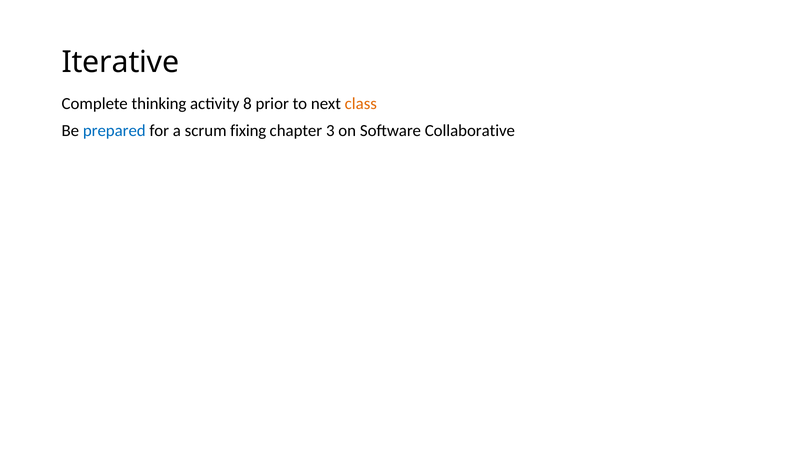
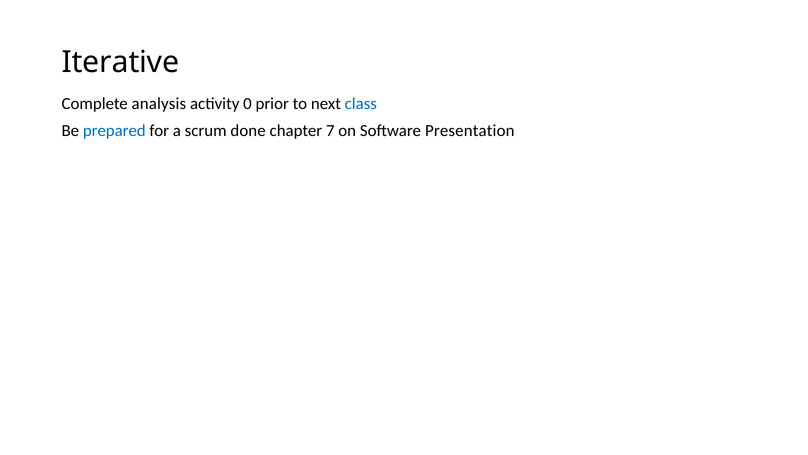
thinking: thinking -> analysis
8: 8 -> 0
class colour: orange -> blue
fixing: fixing -> done
3: 3 -> 7
Collaborative: Collaborative -> Presentation
